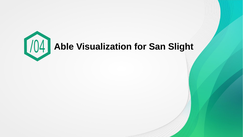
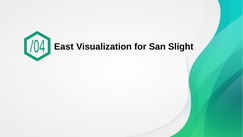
Able: Able -> East
